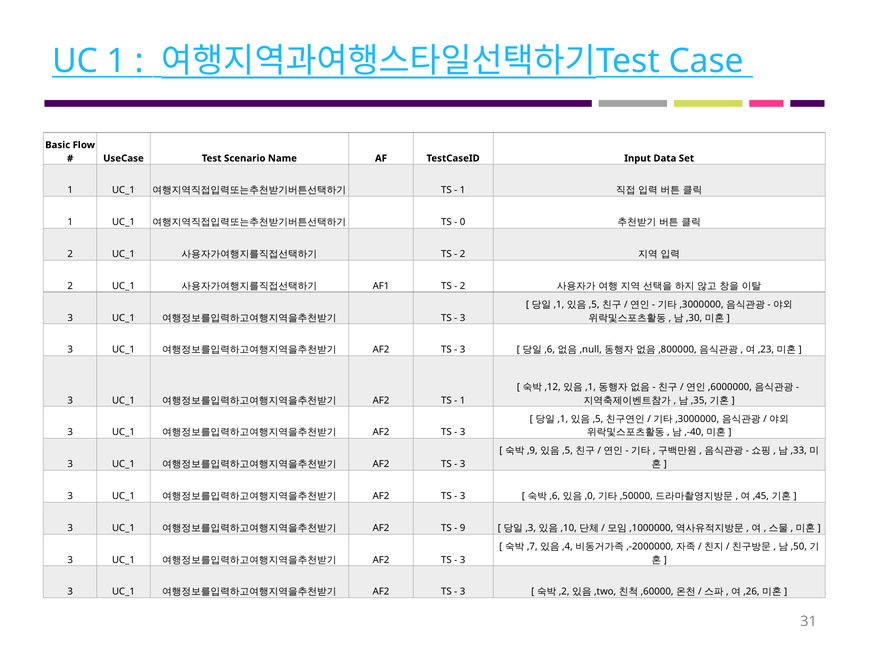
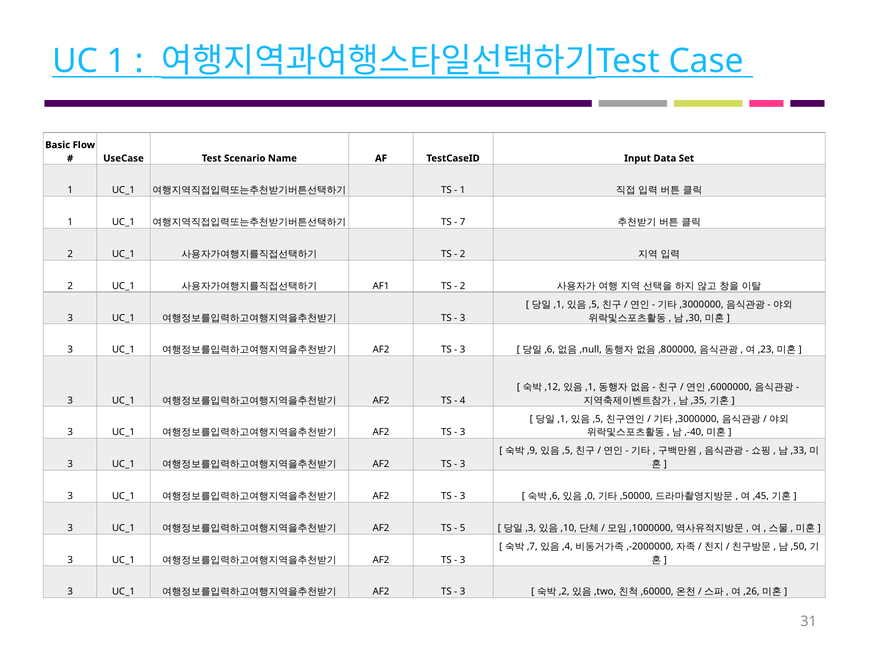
0: 0 -> 7
1 at (463, 400): 1 -> 4
9: 9 -> 5
